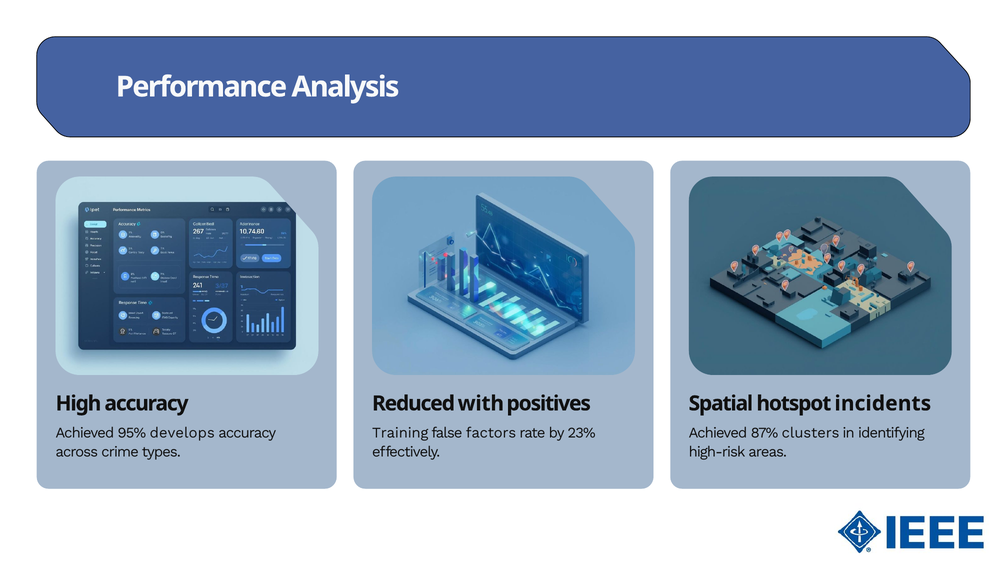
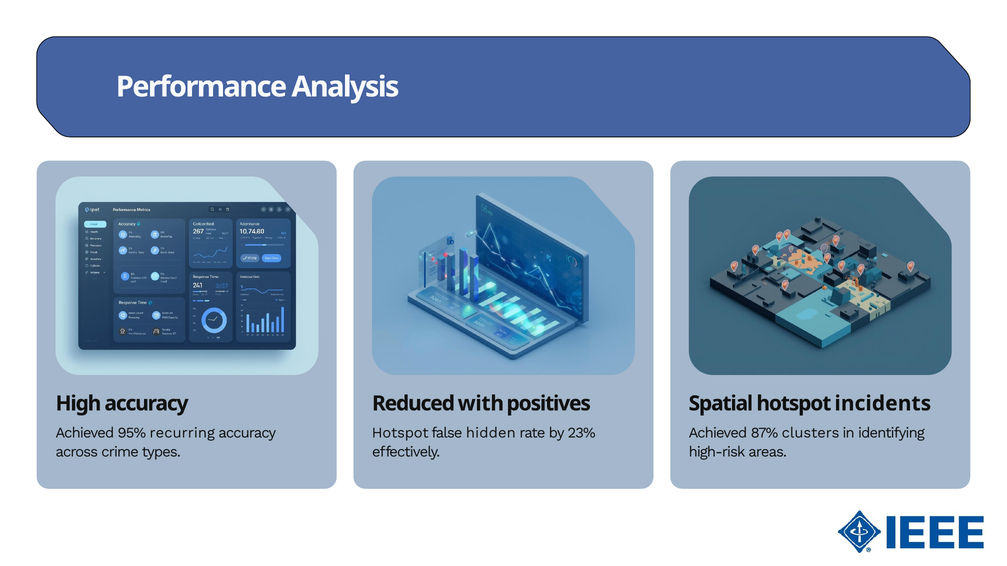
develops: develops -> recurring
Training at (400, 433): Training -> Hotspot
factors: factors -> hidden
